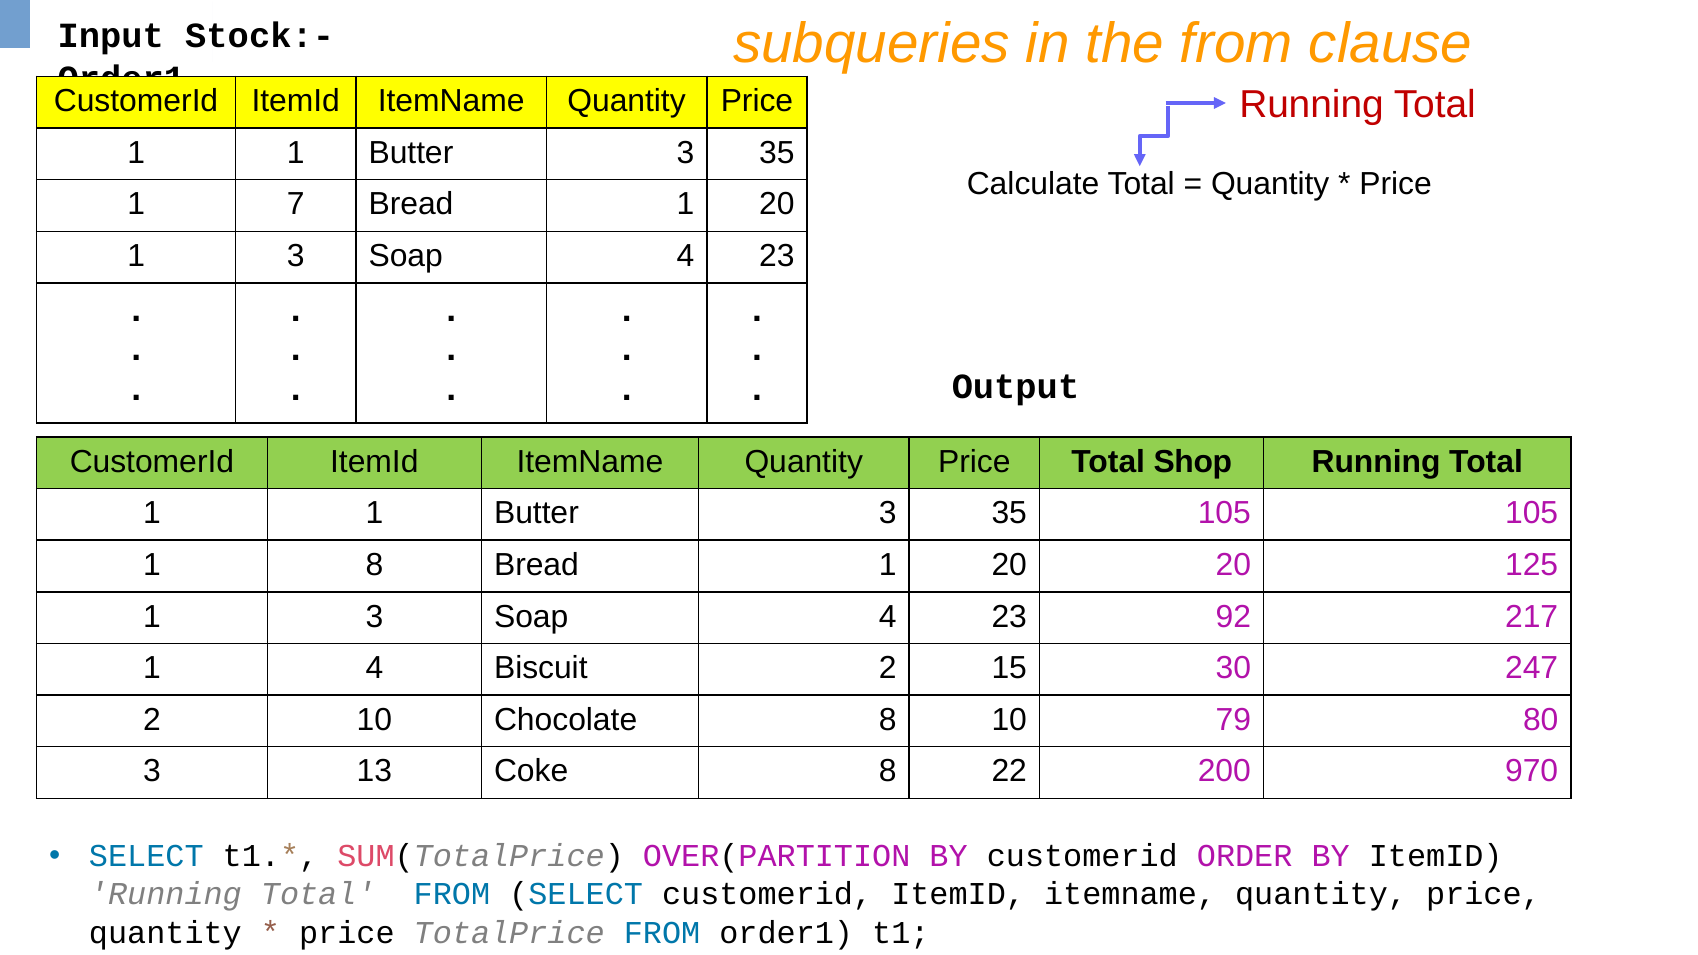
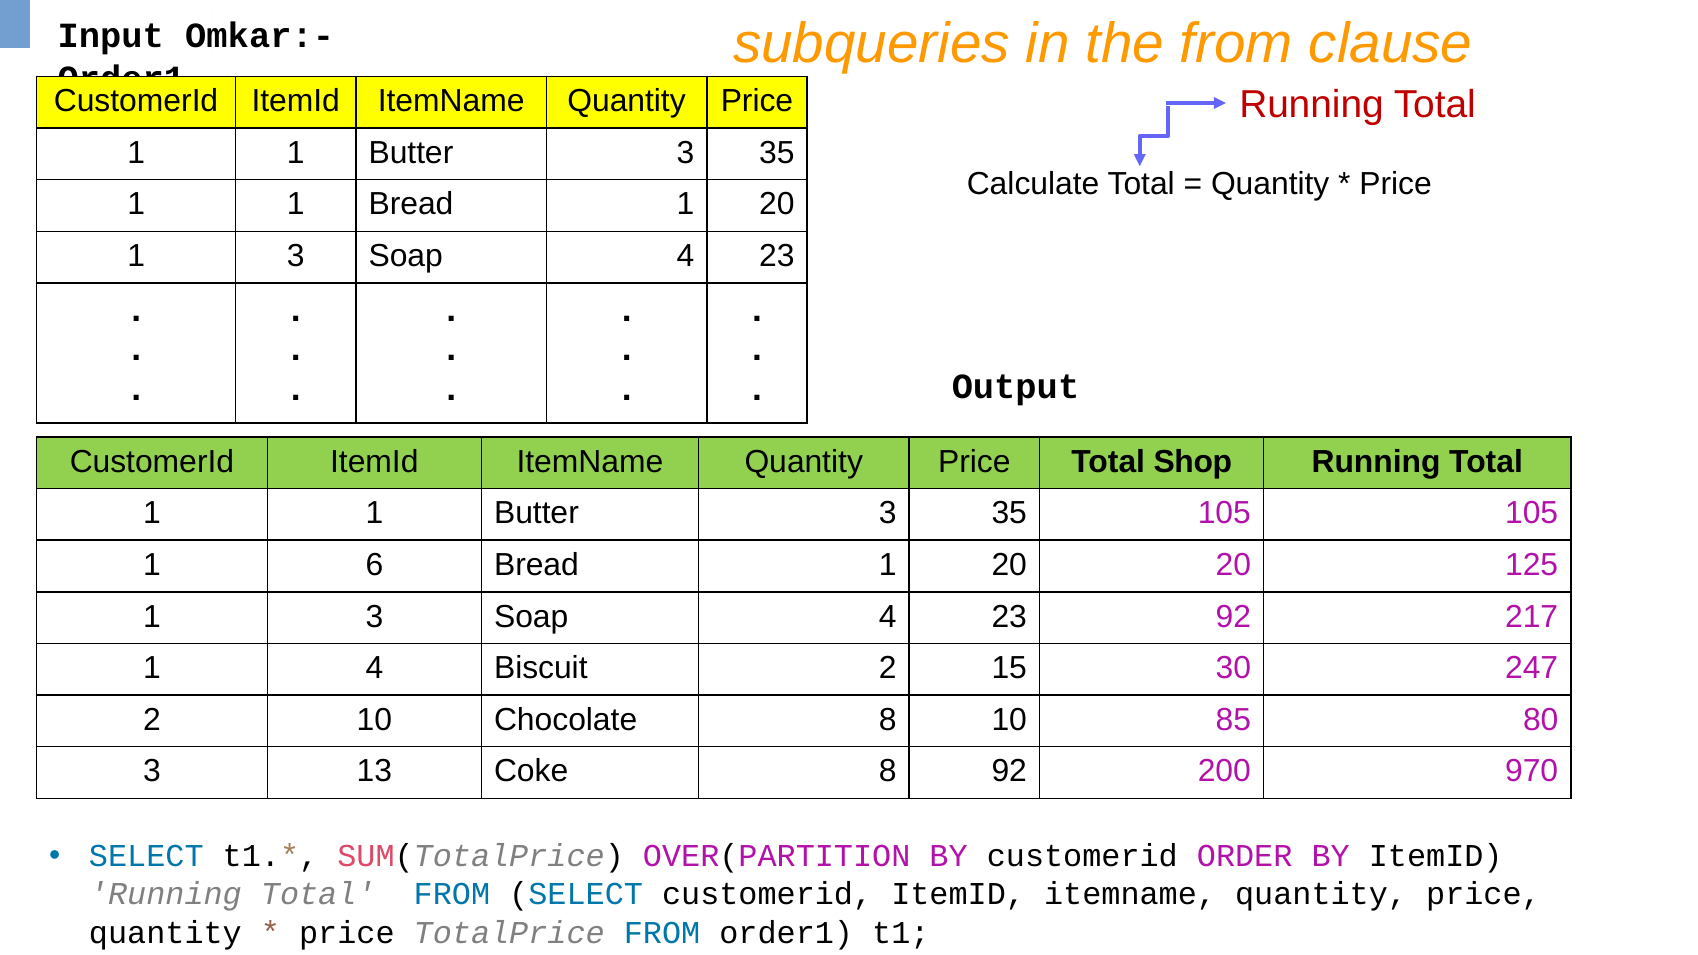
Stock:-: Stock:- -> Omkar:-
7 at (296, 204): 7 -> 1
1 8: 8 -> 6
79: 79 -> 85
8 22: 22 -> 92
